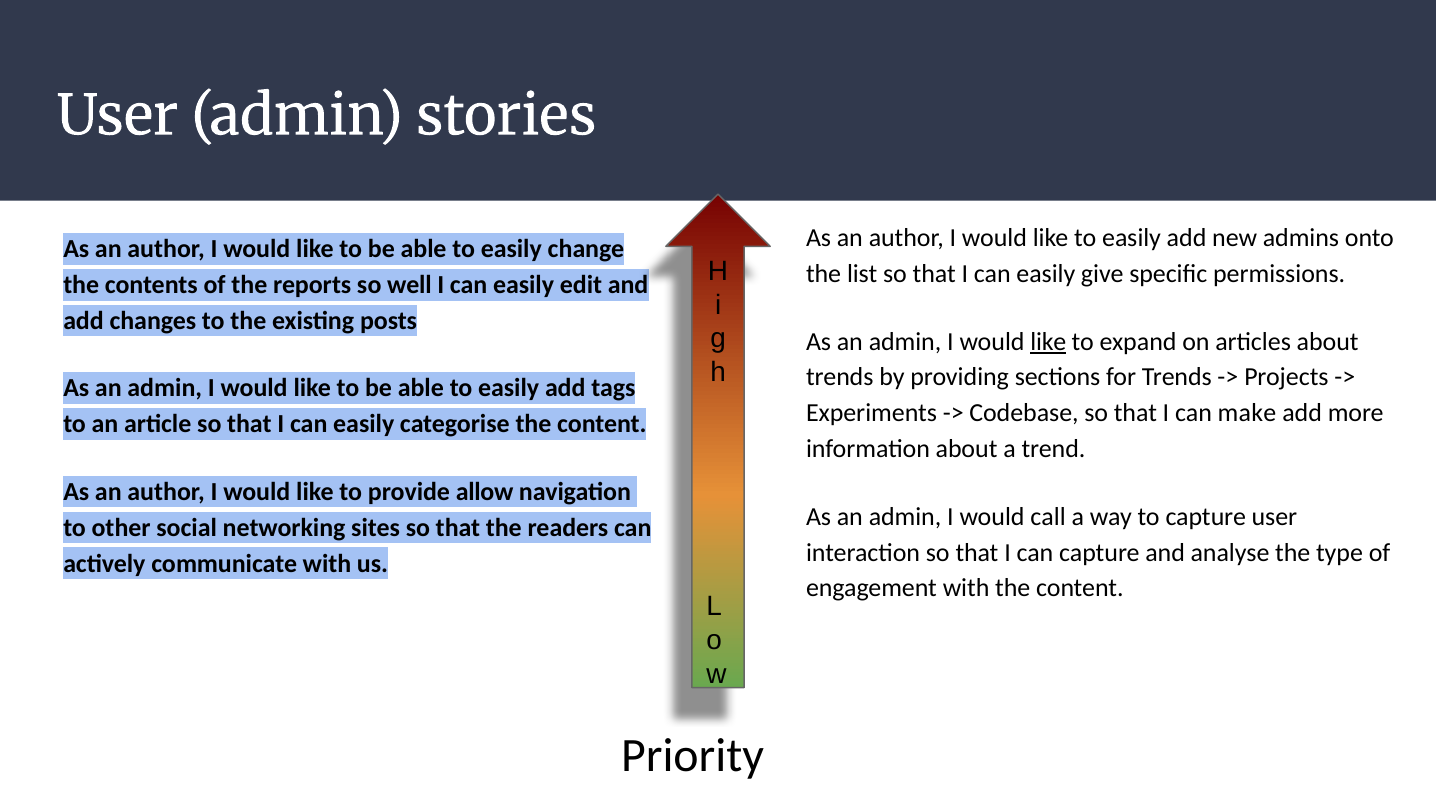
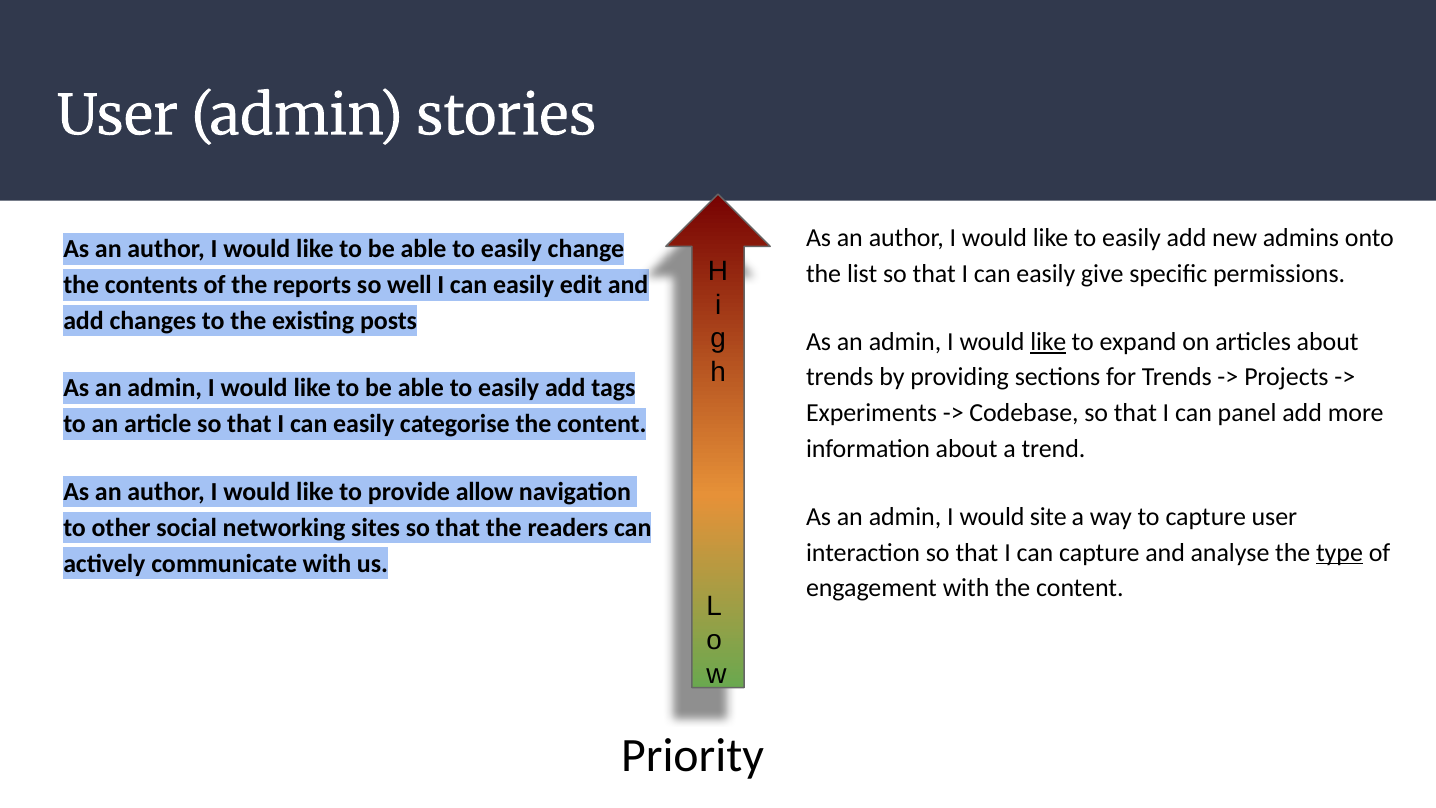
make: make -> panel
call: call -> site
type underline: none -> present
